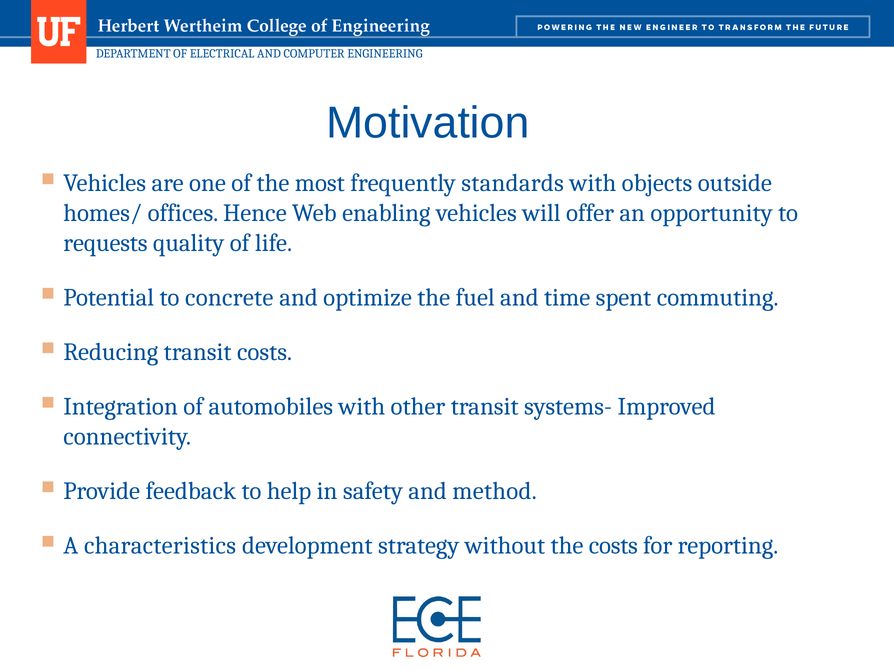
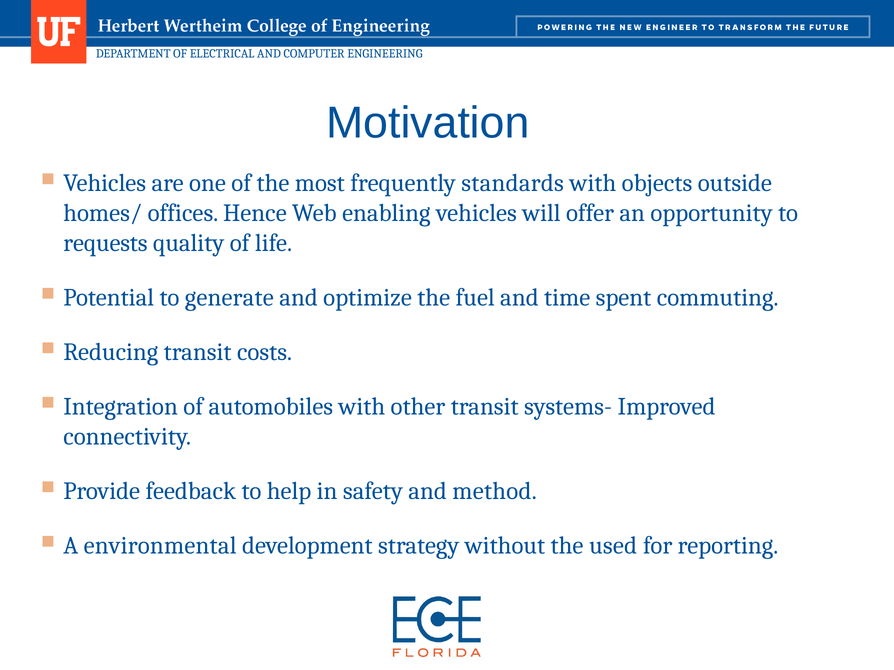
concrete: concrete -> generate
characteristics: characteristics -> environmental
the costs: costs -> used
